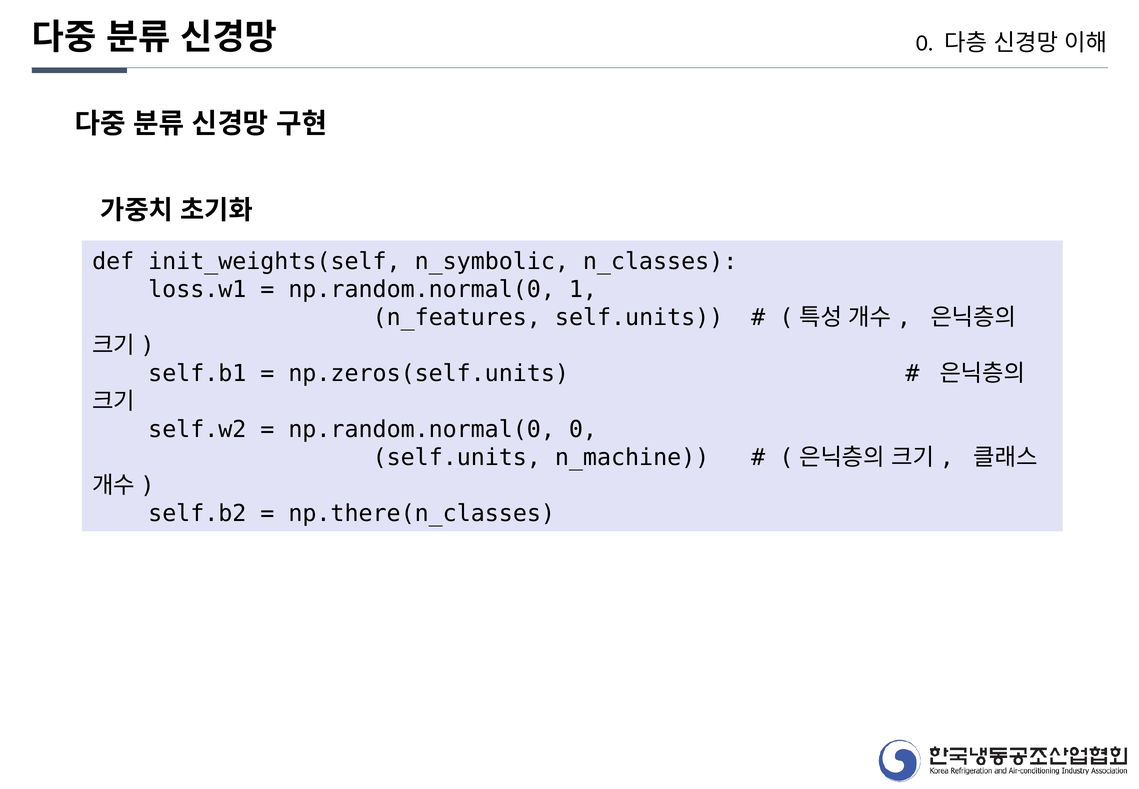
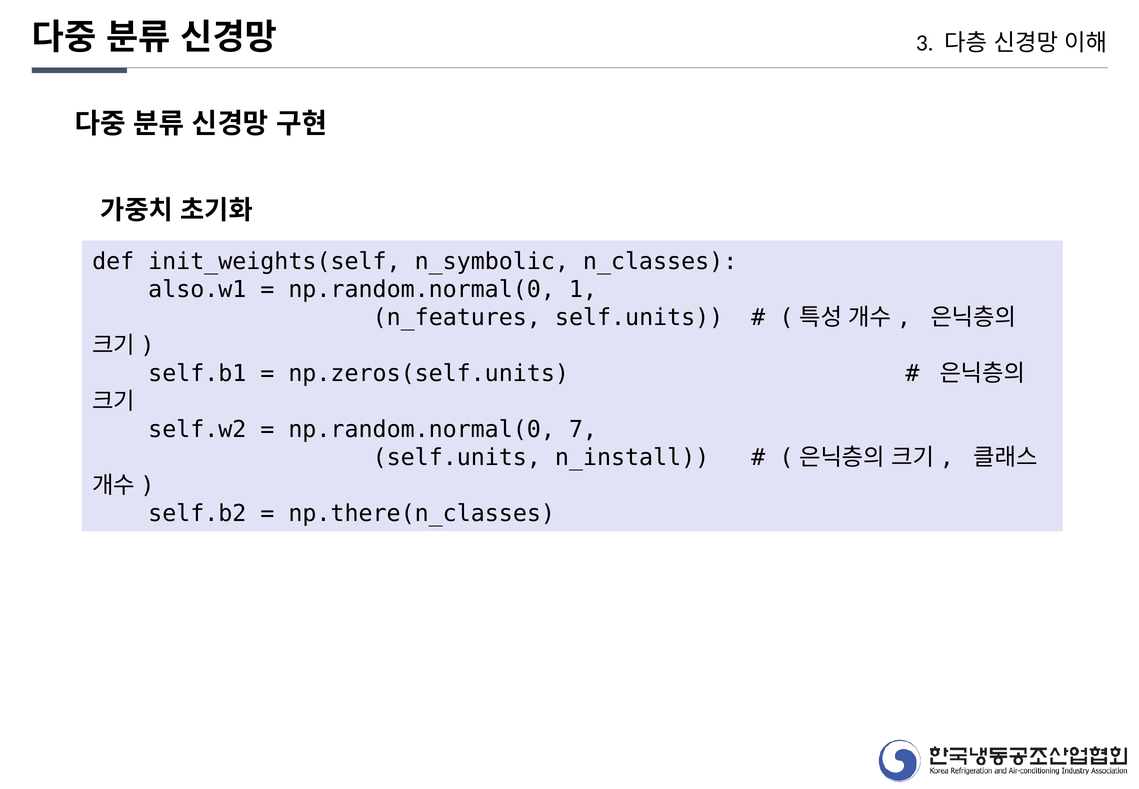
0 at (925, 43): 0 -> 3
loss.w1: loss.w1 -> also.w1
np.random.normal(0 0: 0 -> 7
n_machine: n_machine -> n_install
